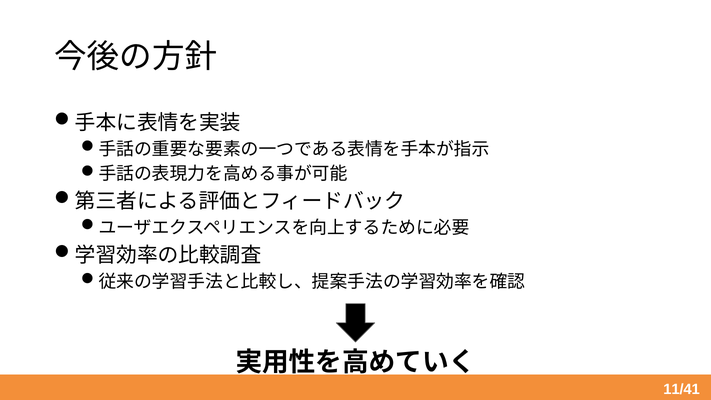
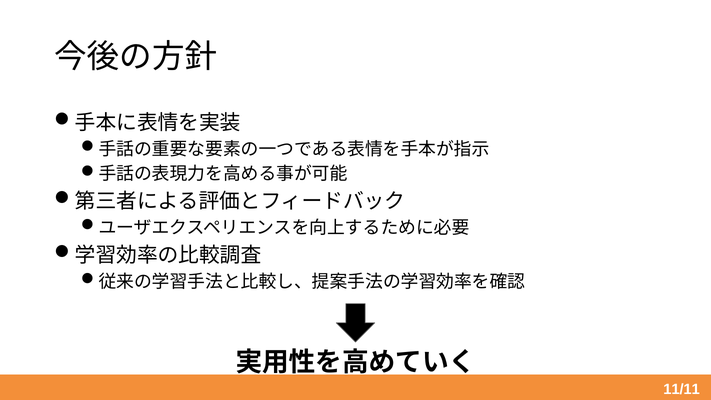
11/41: 11/41 -> 11/11
